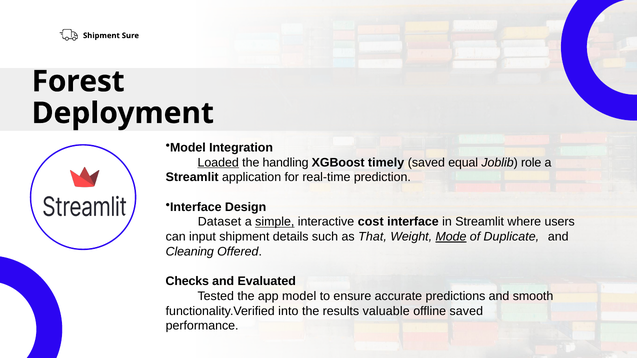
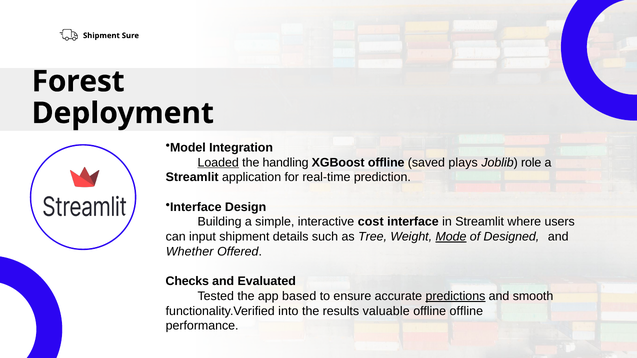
XGBoost timely: timely -> offline
equal: equal -> plays
Dataset: Dataset -> Building
simple underline: present -> none
That: That -> Tree
Duplicate: Duplicate -> Designed
Cleaning: Cleaning -> Whether
app model: model -> based
predictions underline: none -> present
offline saved: saved -> offline
